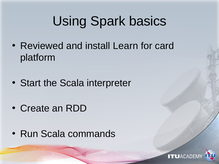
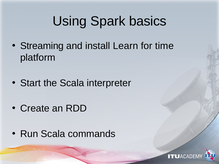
Reviewed: Reviewed -> Streaming
card: card -> time
